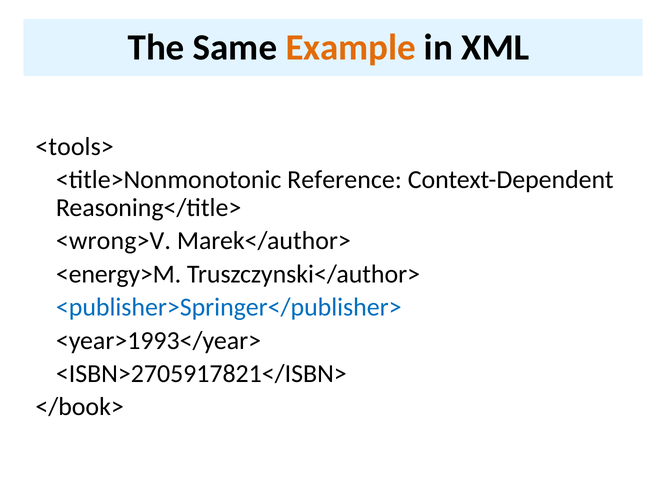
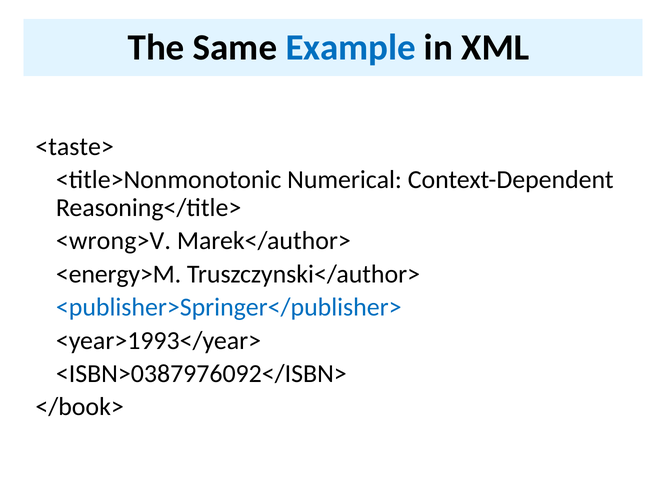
Example colour: orange -> blue
<tools>: <tools> -> <taste>
Reference: Reference -> Numerical
<ISBN>2705917821</ISBN>: <ISBN>2705917821</ISBN> -> <ISBN>0387976092</ISBN>
